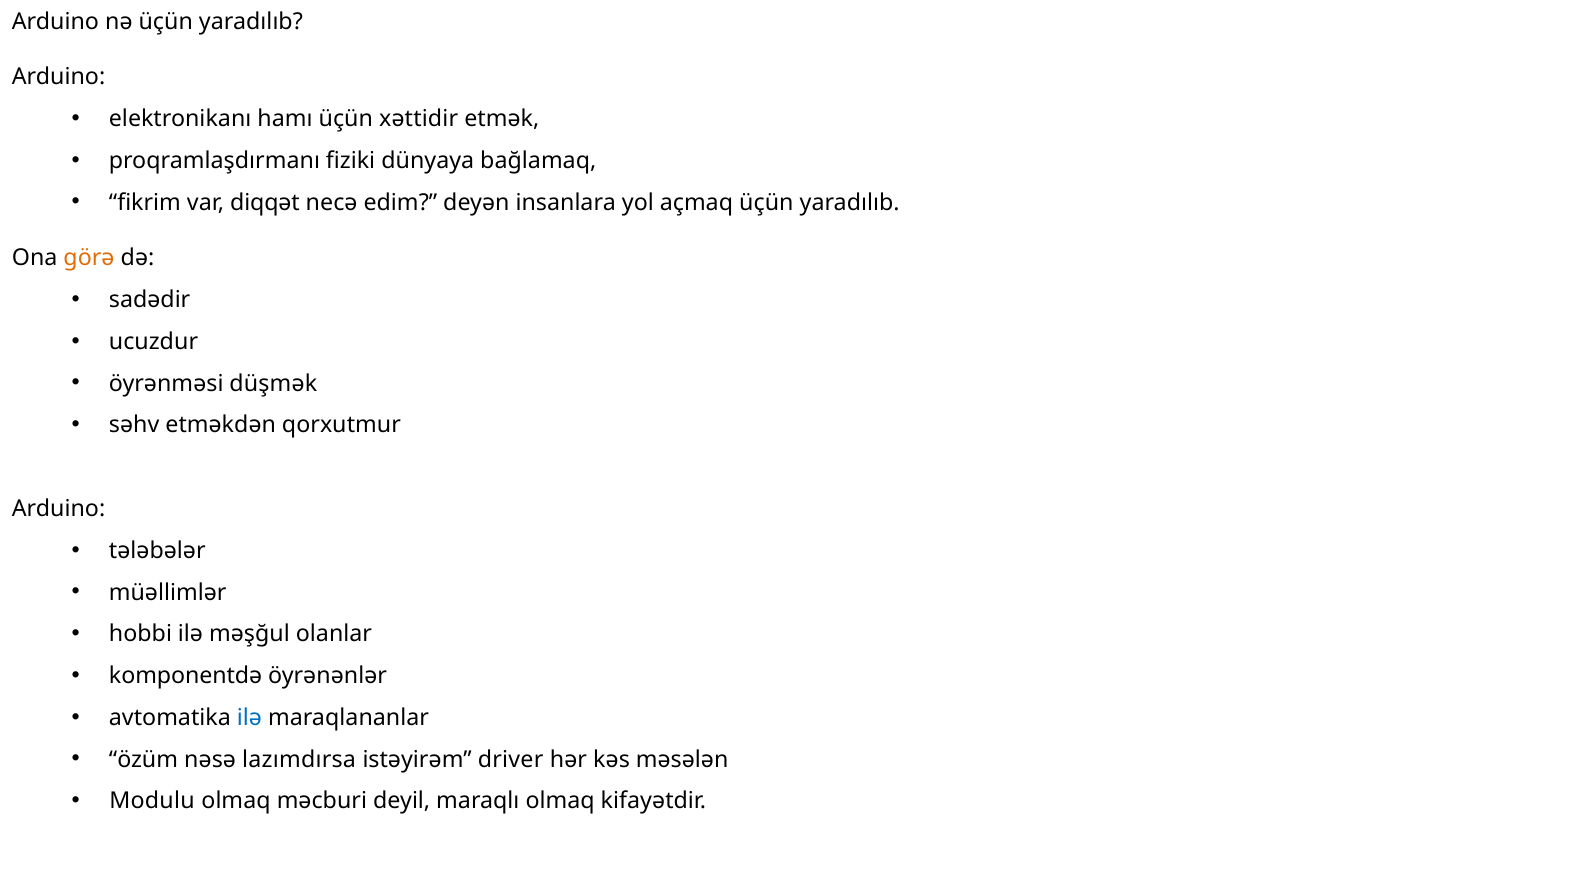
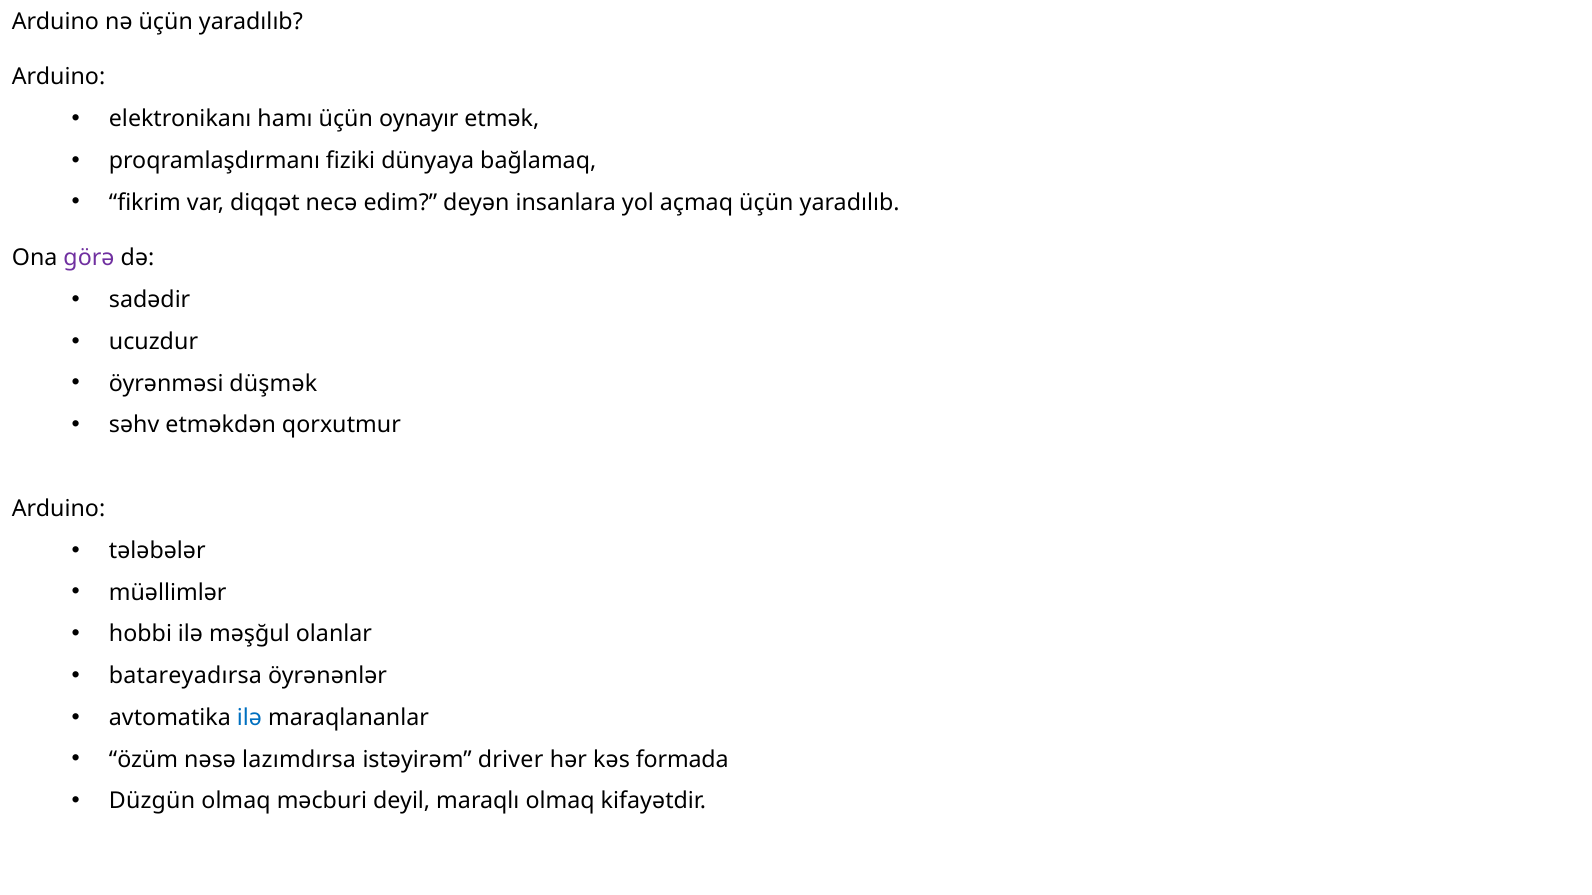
xəttidir: xəttidir -> oynayır
görə colour: orange -> purple
komponentdə: komponentdə -> batareyadırsa
məsələn: məsələn -> formada
Modulu: Modulu -> Düzgün
